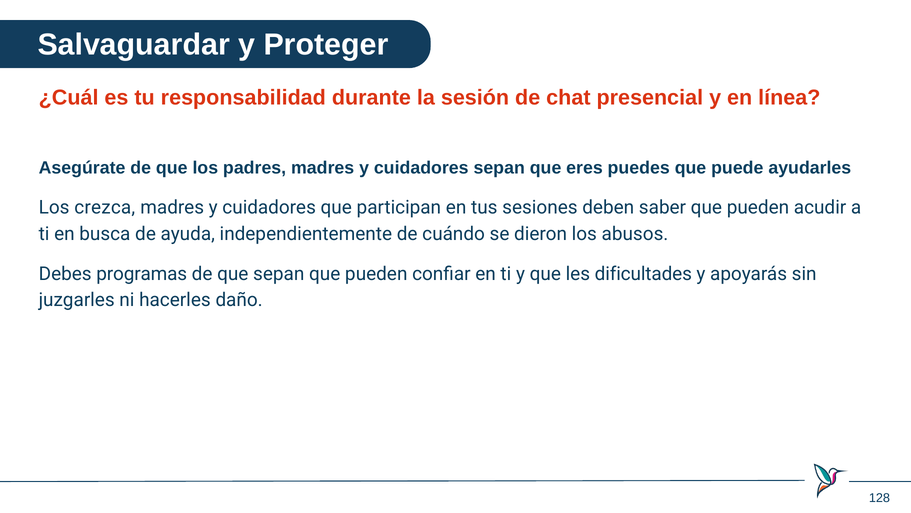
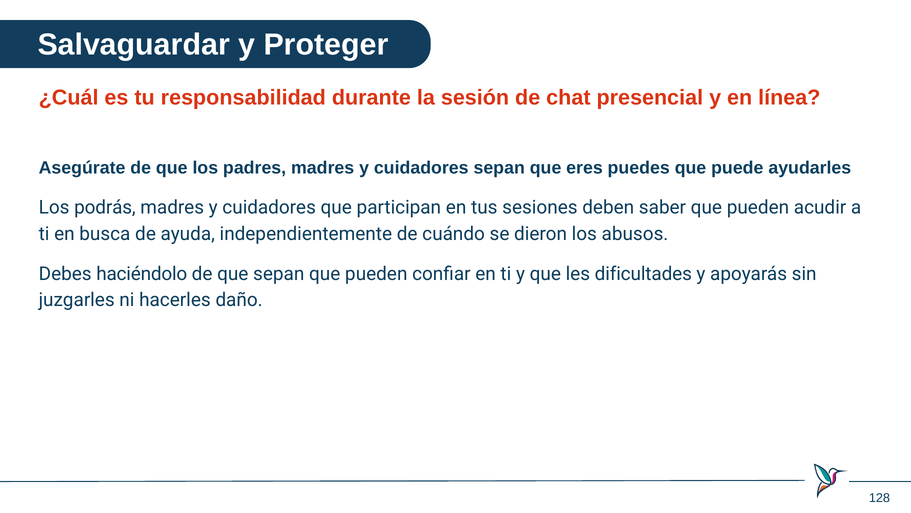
crezca: crezca -> podrás
programas: programas -> haciéndolo
